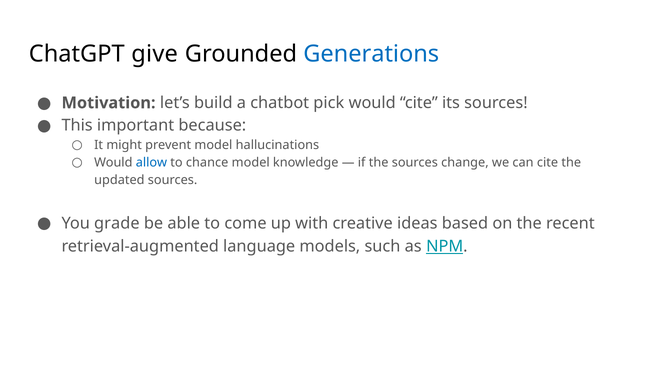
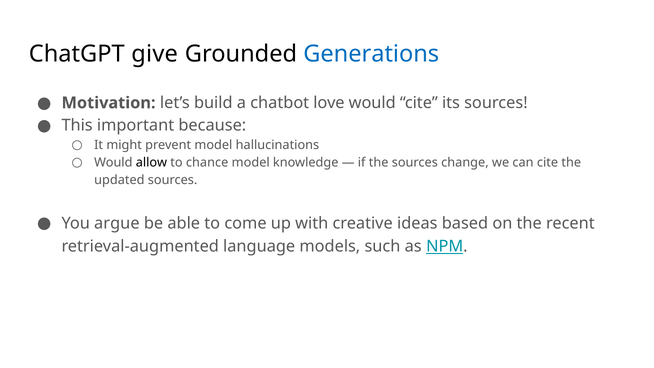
pick: pick -> love
allow colour: blue -> black
grade: grade -> argue
